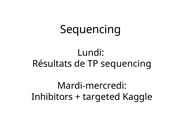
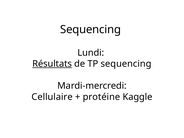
Résultats underline: none -> present
Inhibitors: Inhibitors -> Cellulaire
targeted: targeted -> protéine
